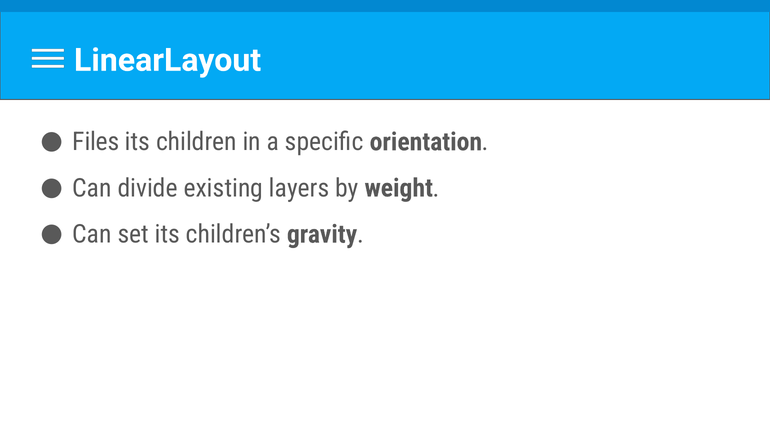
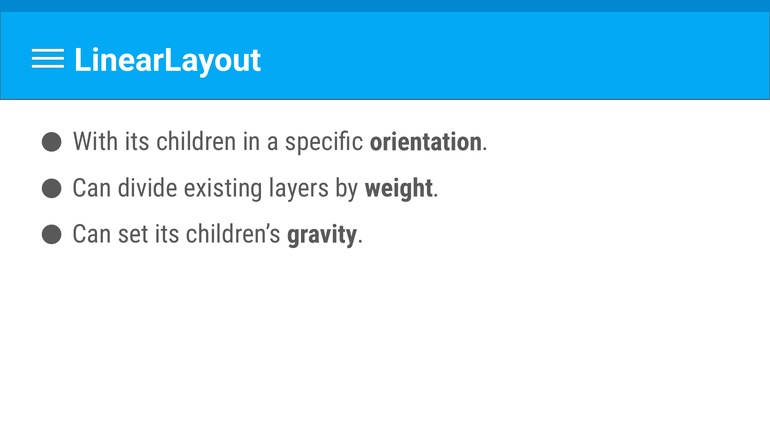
Files: Files -> With
